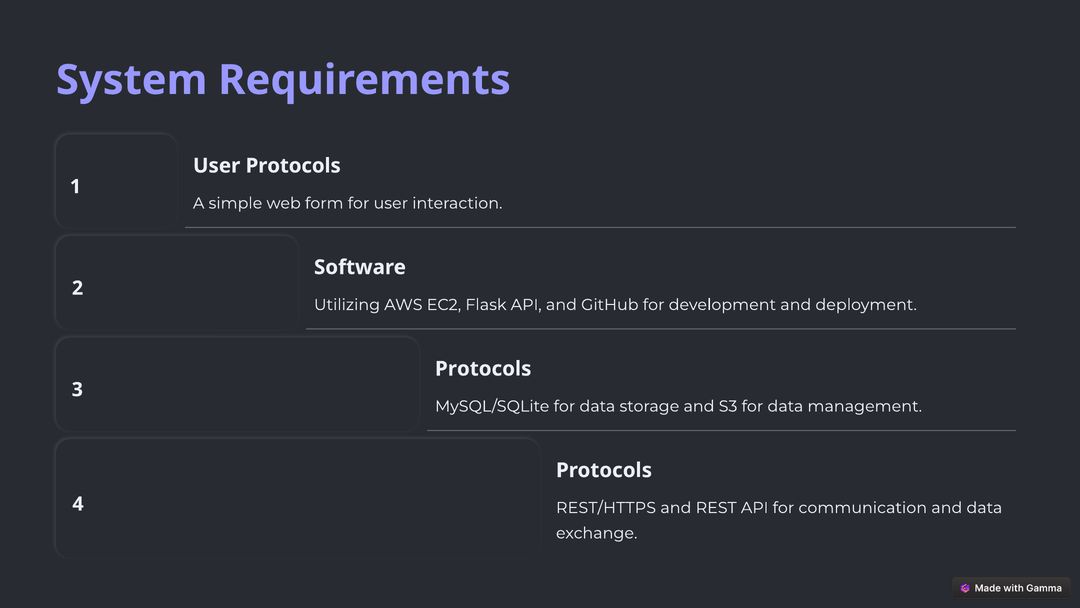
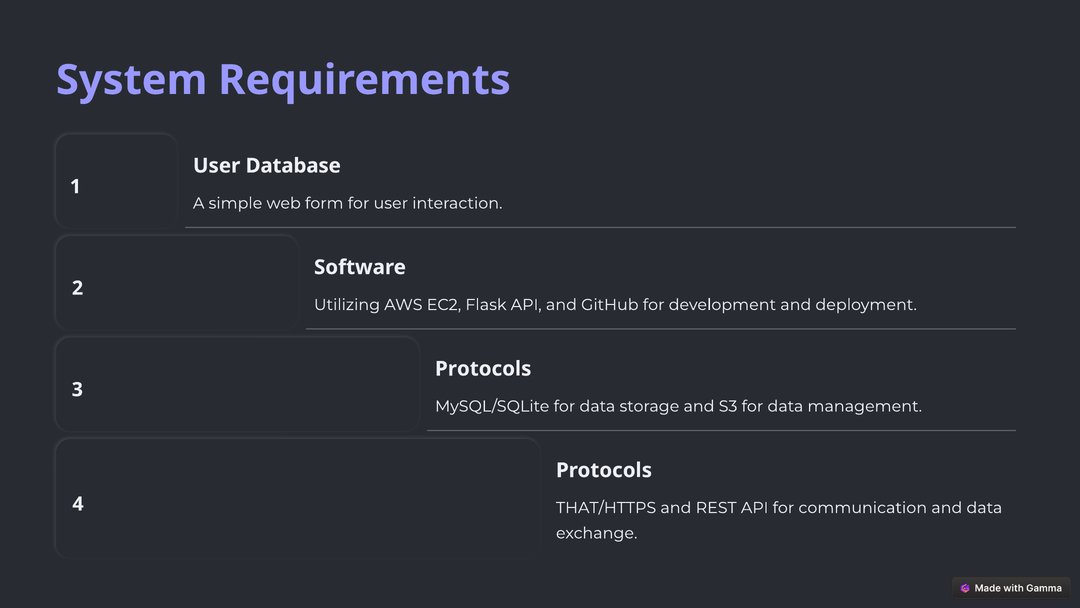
User Protocols: Protocols -> Database
REST/HTTPS: REST/HTTPS -> THAT/HTTPS
